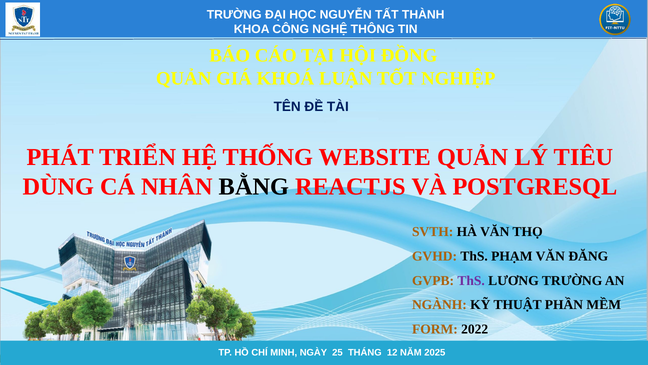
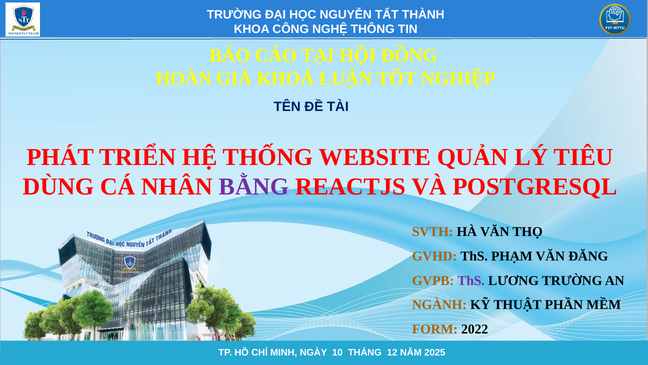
QUẢN at (184, 78): QUẢN -> HOÀN
BẰNG colour: black -> purple
25: 25 -> 10
